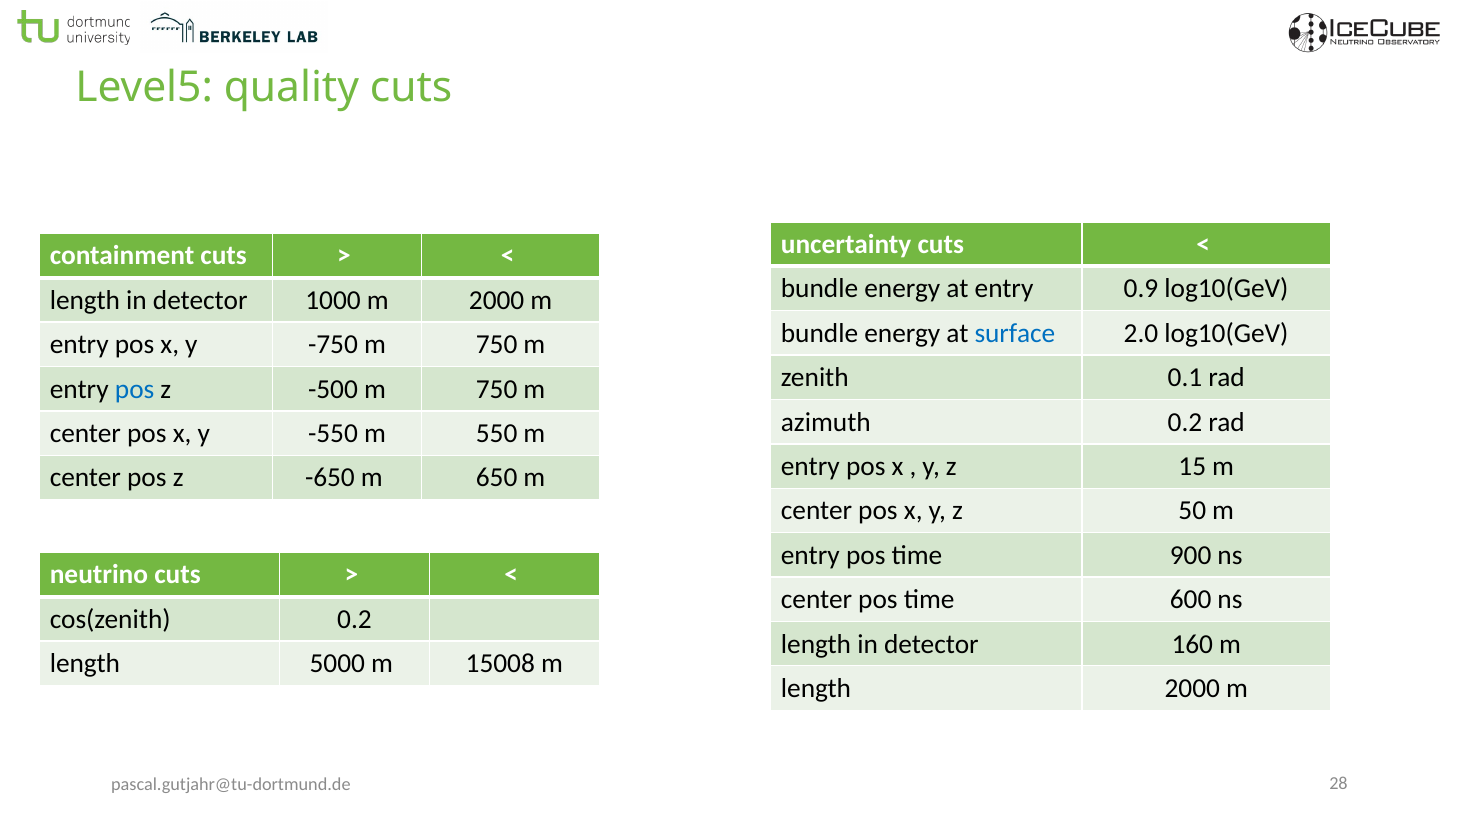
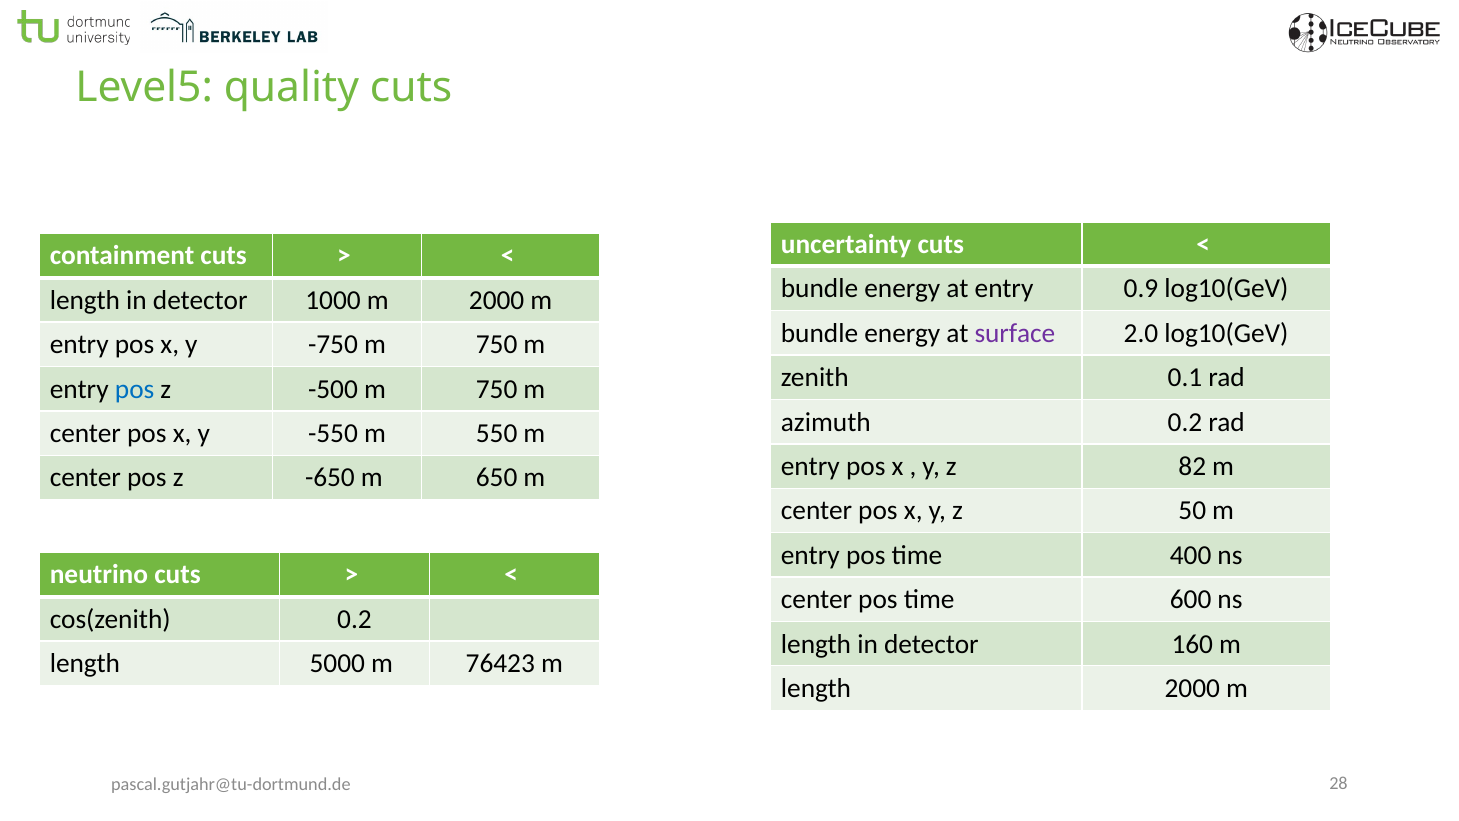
surface colour: blue -> purple
15: 15 -> 82
900: 900 -> 400
15008: 15008 -> 76423
